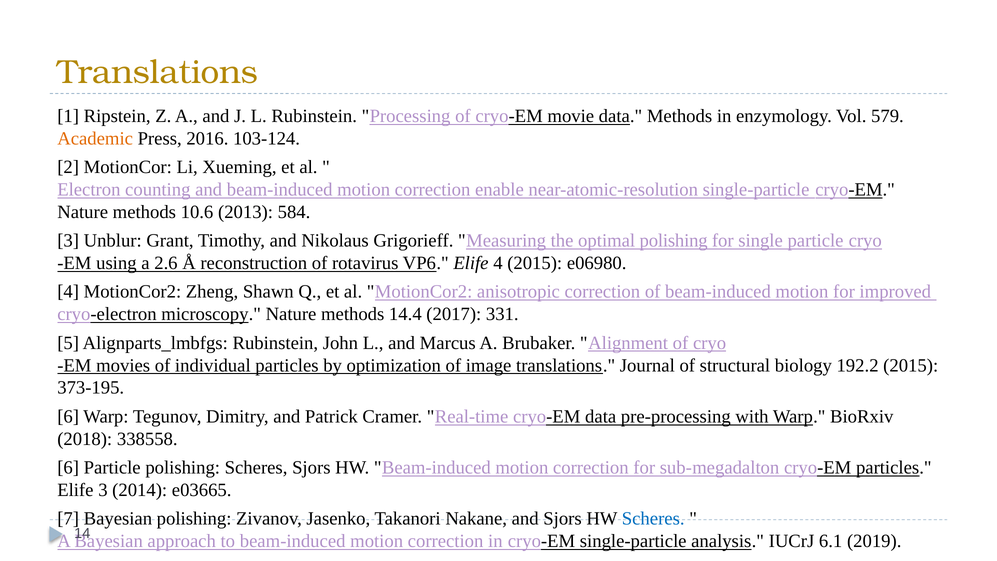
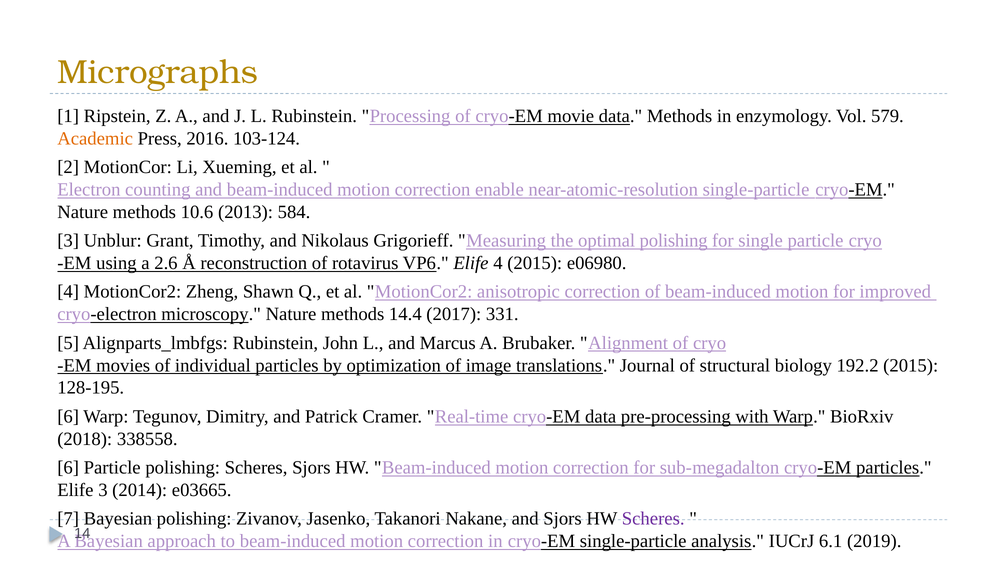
Translations at (158, 72): Translations -> Micrographs
373-195: 373-195 -> 128-195
Scheres at (653, 519) colour: blue -> purple
